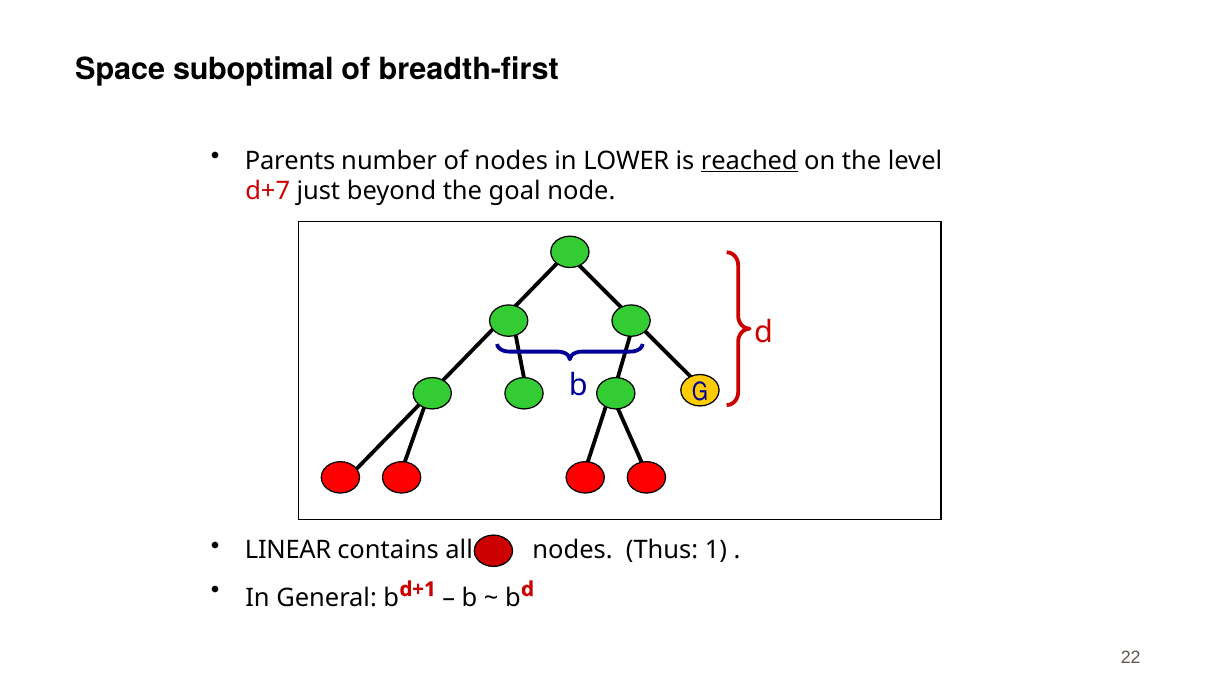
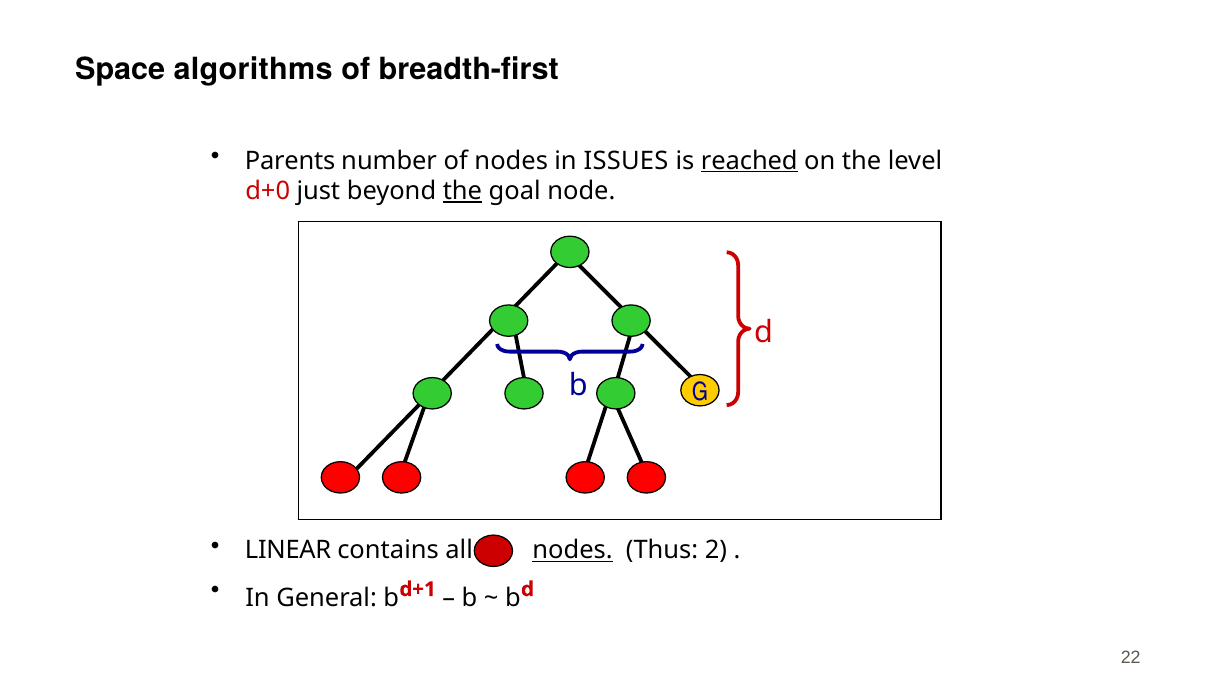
suboptimal: suboptimal -> algorithms
LOWER: LOWER -> ISSUES
d+7: d+7 -> d+0
the at (462, 191) underline: none -> present
nodes at (573, 551) underline: none -> present
1: 1 -> 2
